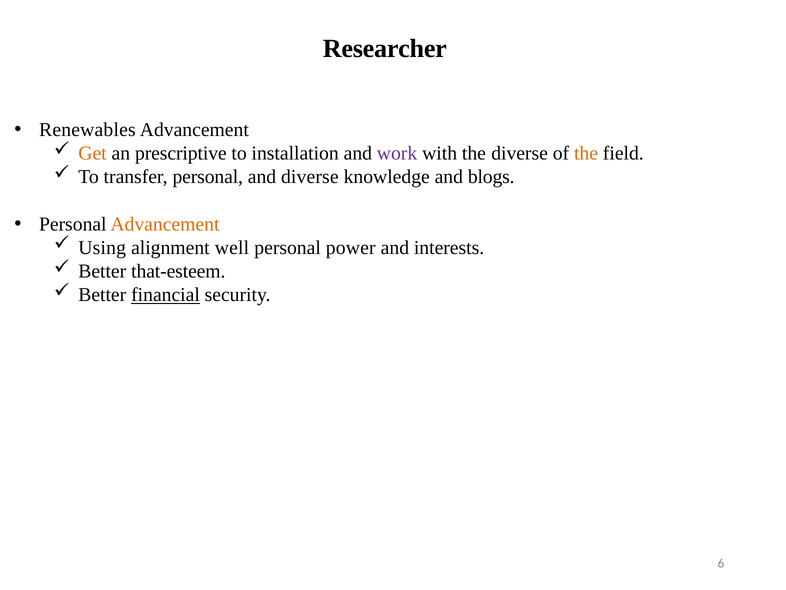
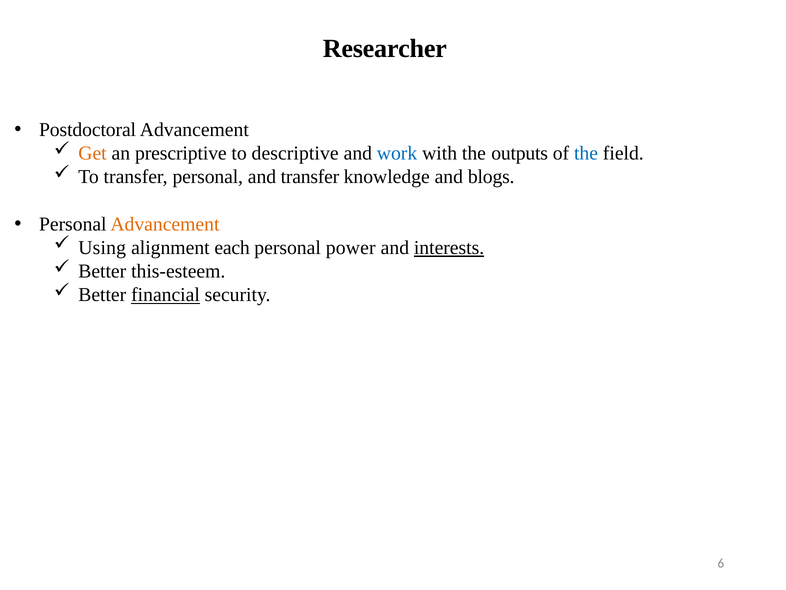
Renewables: Renewables -> Postdoctoral
installation: installation -> descriptive
work colour: purple -> blue
the diverse: diverse -> outputs
the at (586, 153) colour: orange -> blue
and diverse: diverse -> transfer
well: well -> each
interests underline: none -> present
that-esteem: that-esteem -> this-esteem
